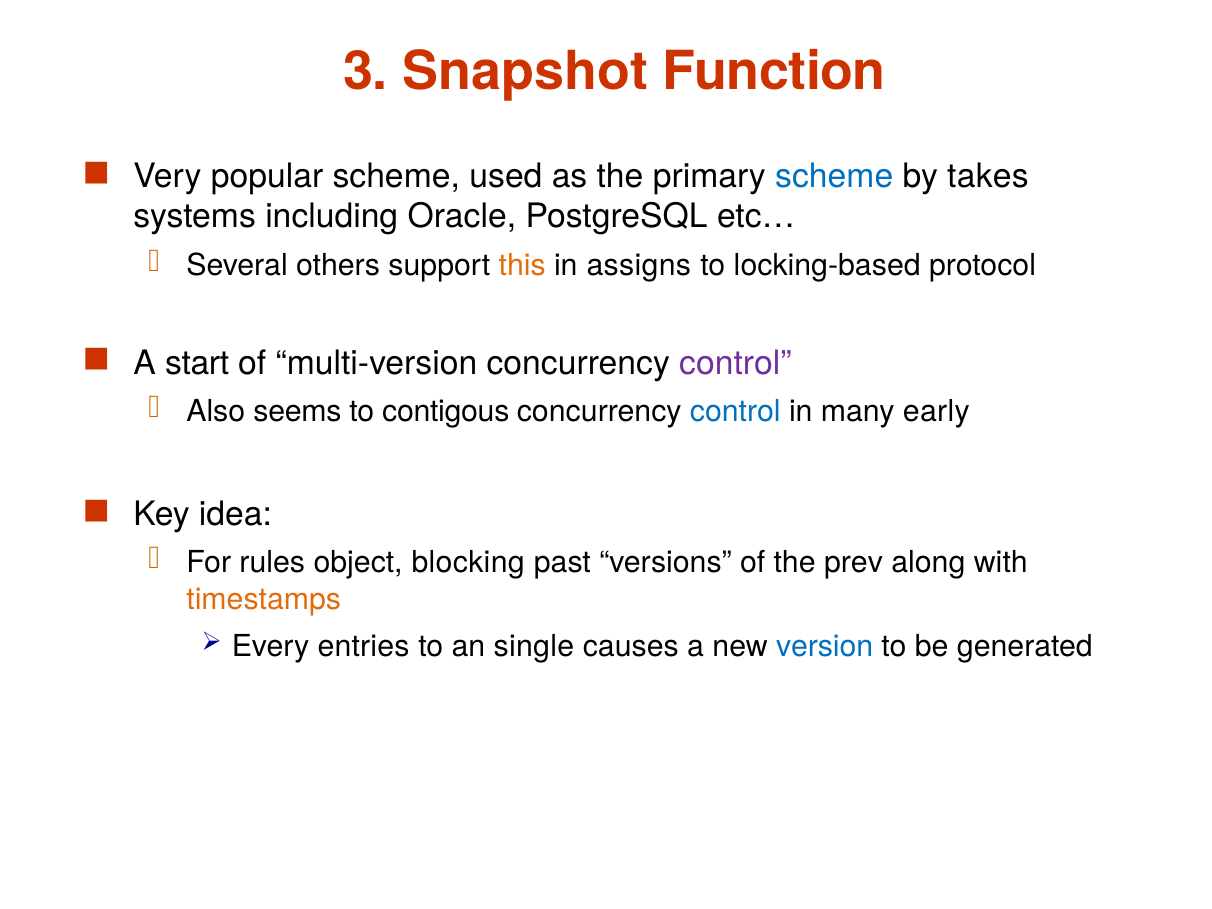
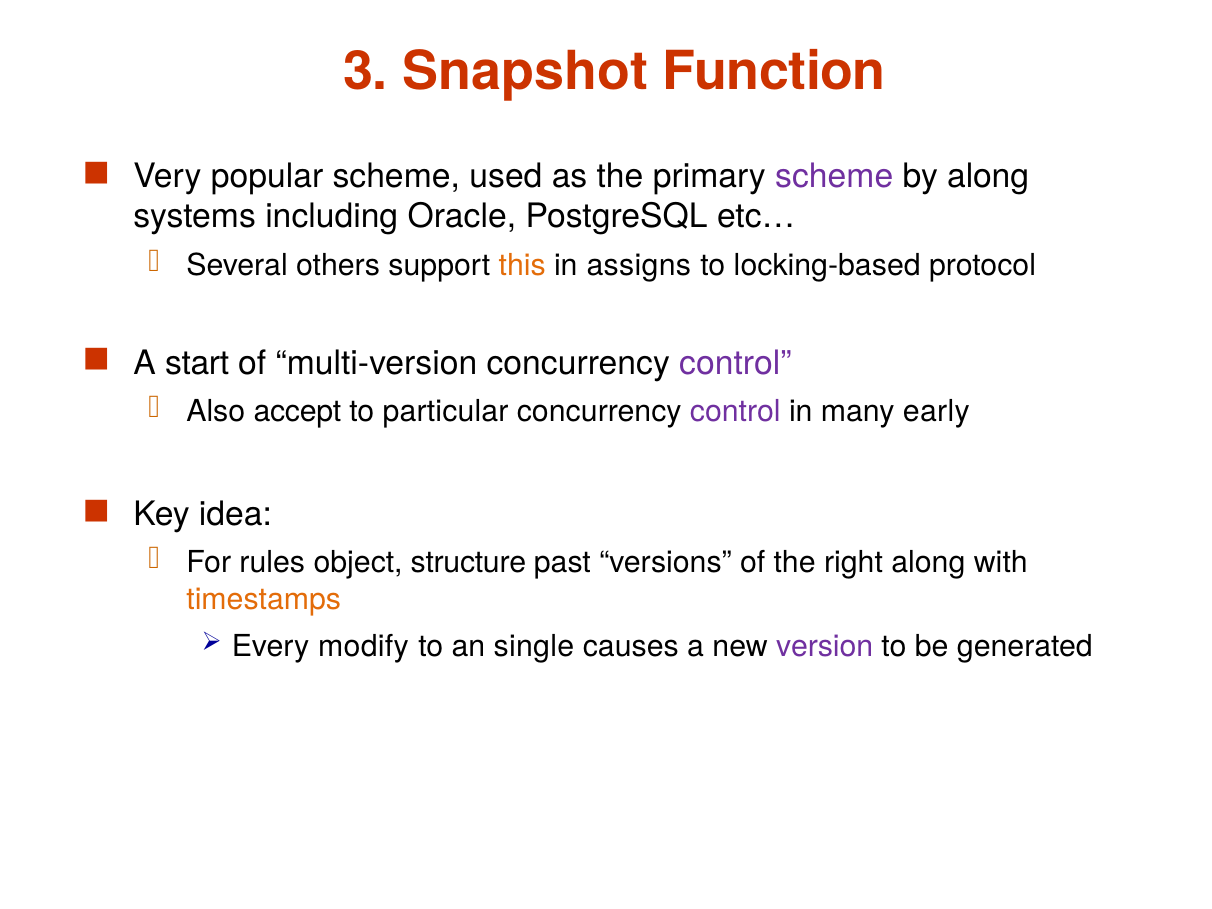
scheme at (834, 176) colour: blue -> purple
by takes: takes -> along
seems: seems -> accept
contigous: contigous -> particular
control at (735, 412) colour: blue -> purple
blocking: blocking -> structure
prev: prev -> right
entries: entries -> modify
version colour: blue -> purple
